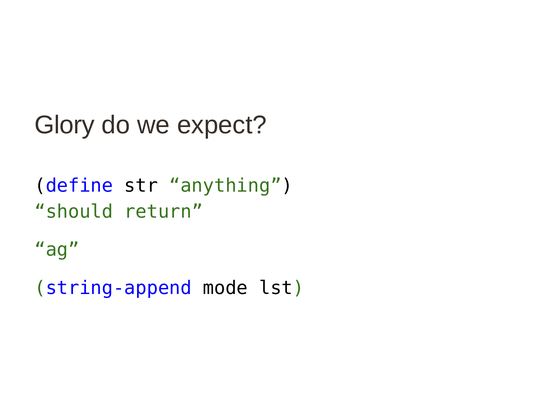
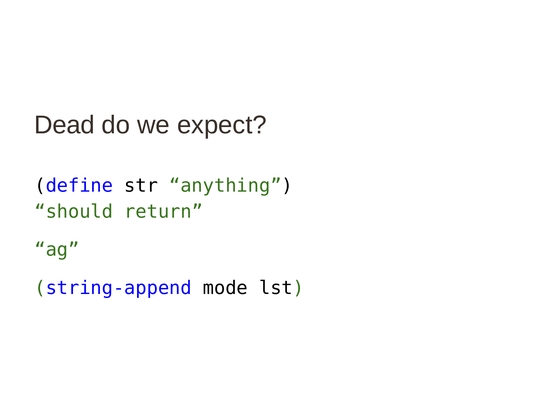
Glory: Glory -> Dead
